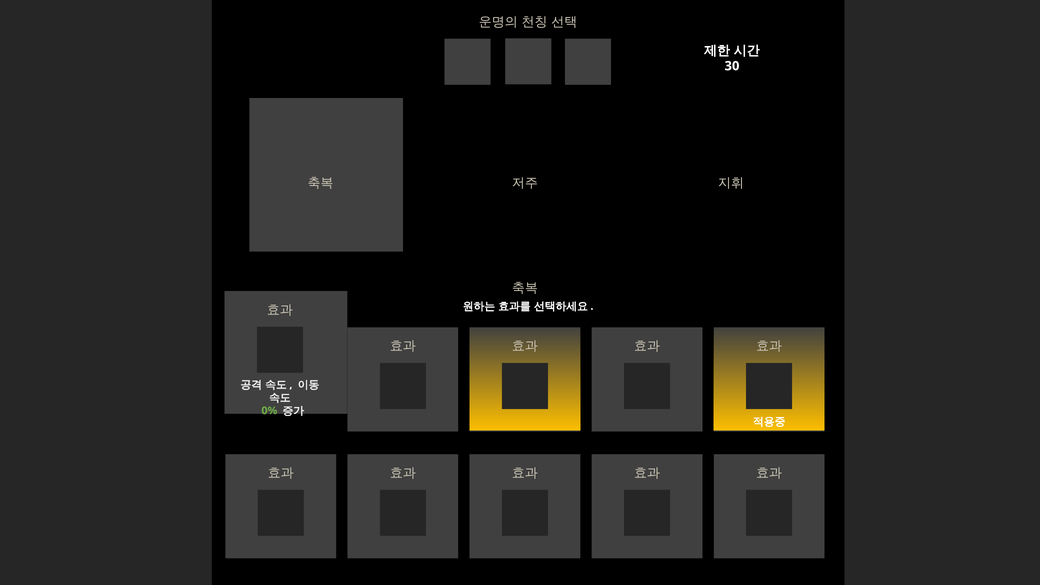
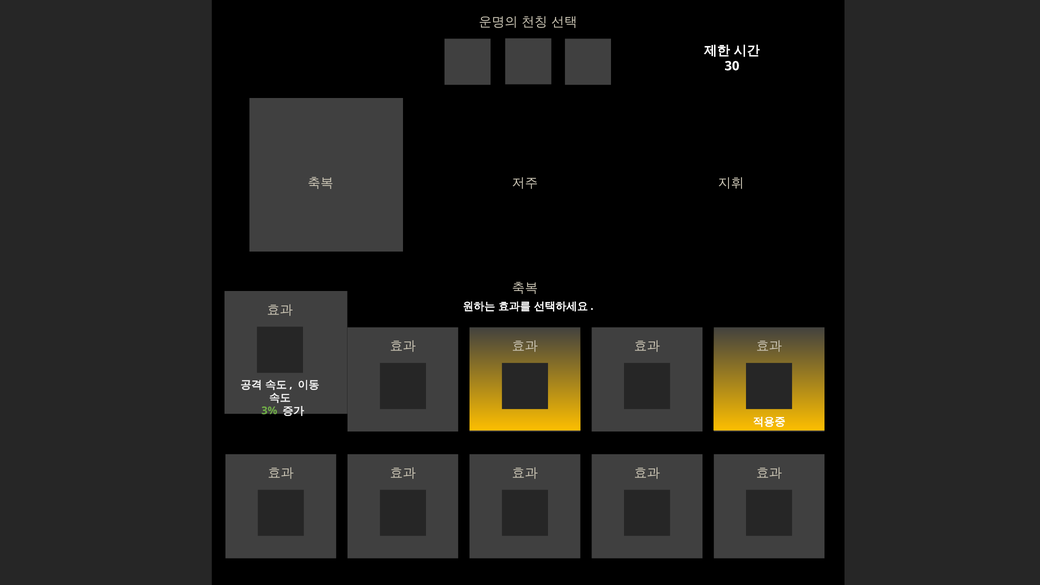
0%: 0% -> 3%
